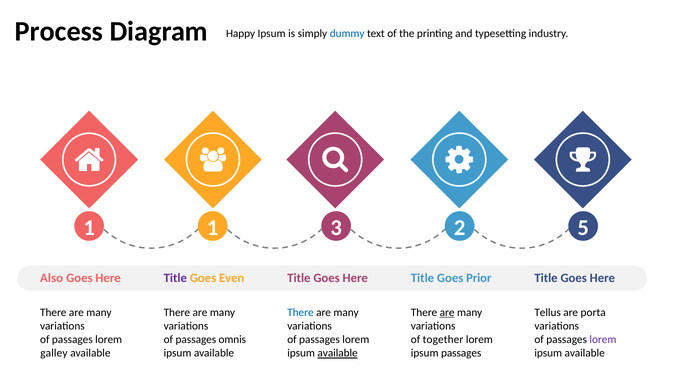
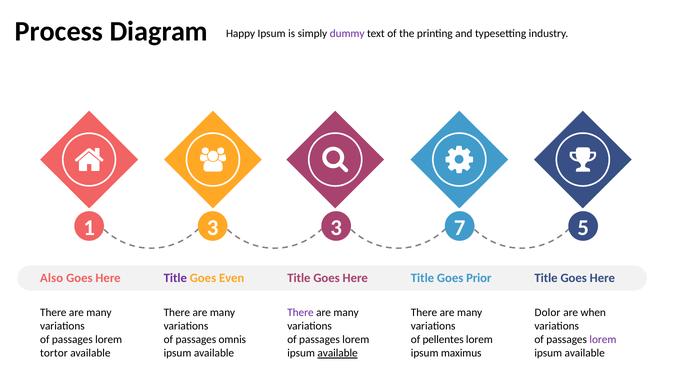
dummy colour: blue -> purple
1 1: 1 -> 3
2: 2 -> 7
There at (300, 313) colour: blue -> purple
are at (447, 313) underline: present -> none
Tellus: Tellus -> Dolor
porta: porta -> when
together: together -> pellentes
galley: galley -> tortor
ipsum passages: passages -> maximus
